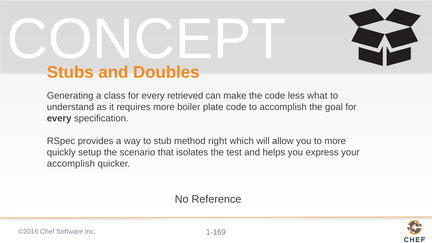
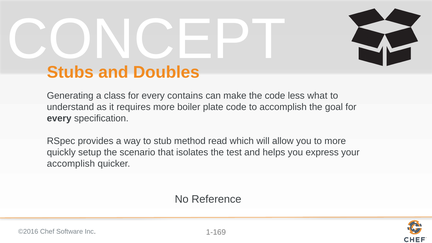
retrieved: retrieved -> contains
right: right -> read
